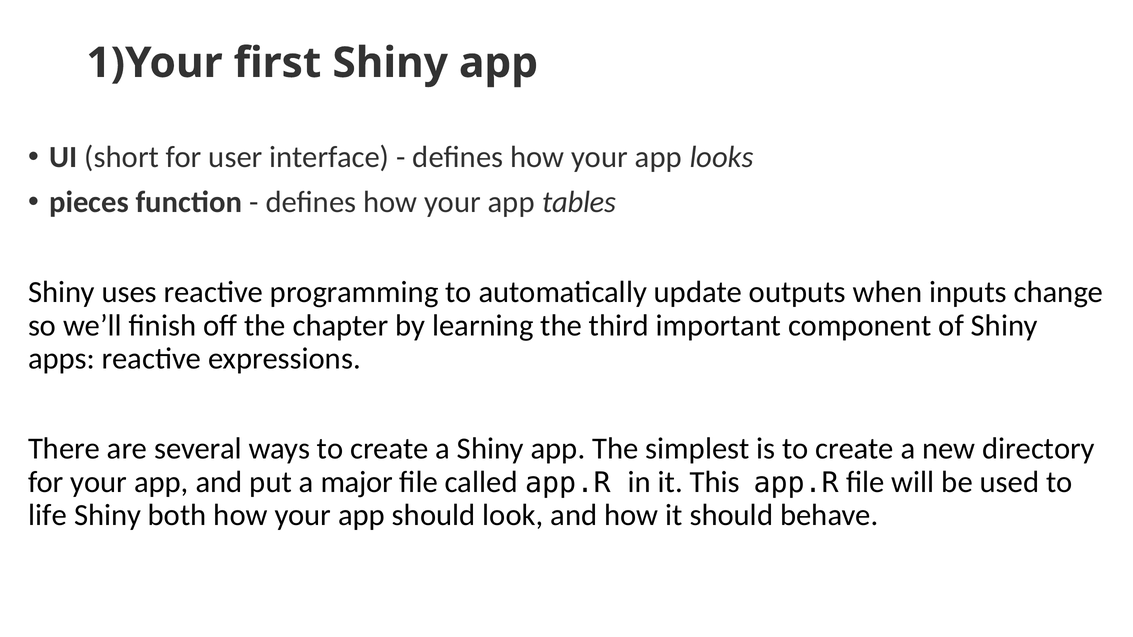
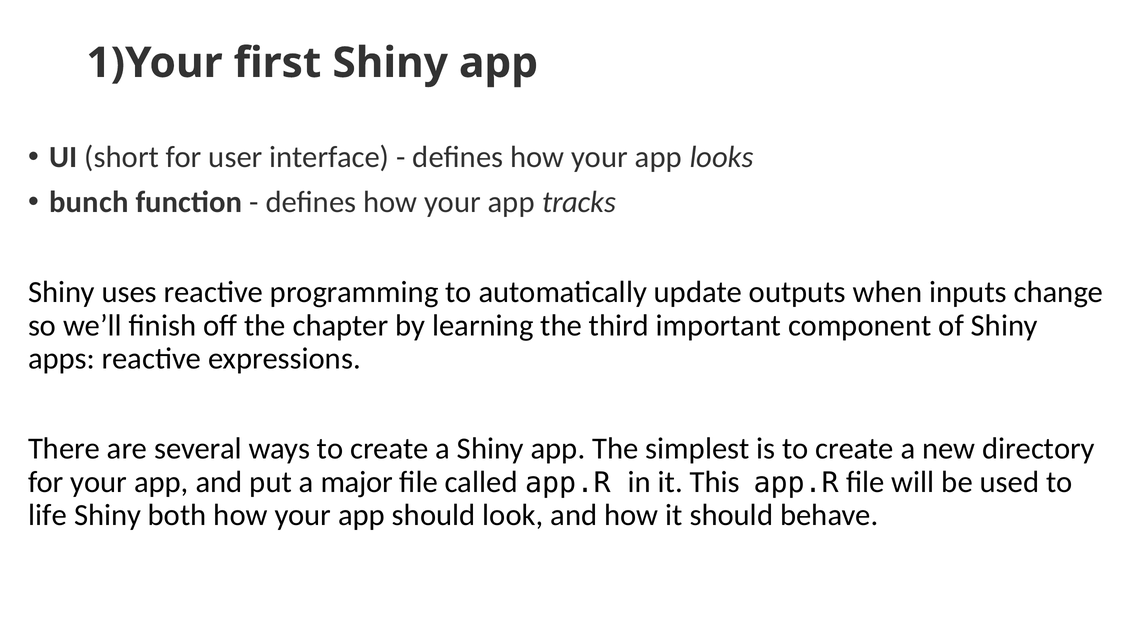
pieces: pieces -> bunch
tables: tables -> tracks
